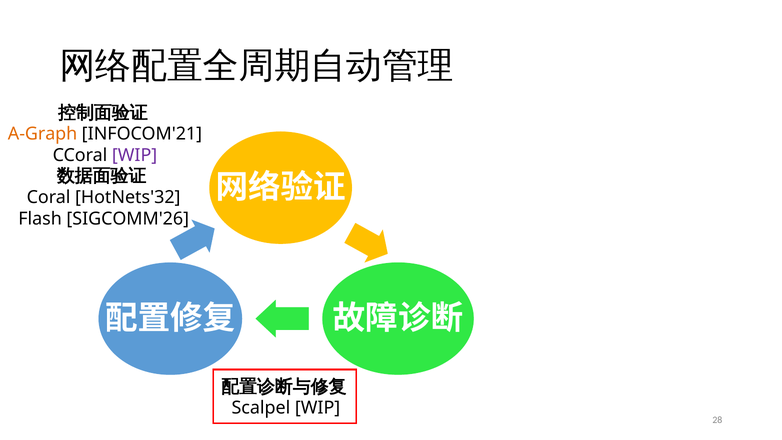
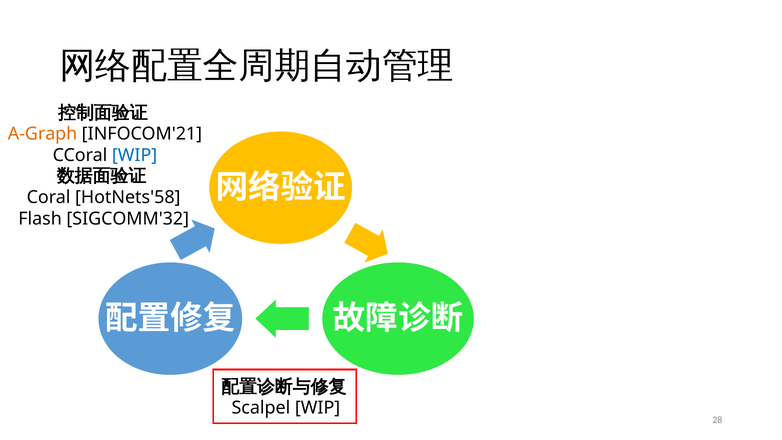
WIP at (135, 155) colour: purple -> blue
HotNets'32: HotNets'32 -> HotNets'58
SIGCOMM'26: SIGCOMM'26 -> SIGCOMM'32
